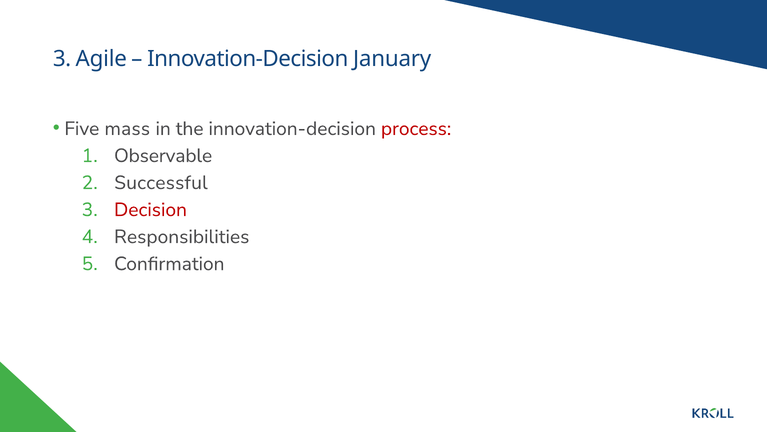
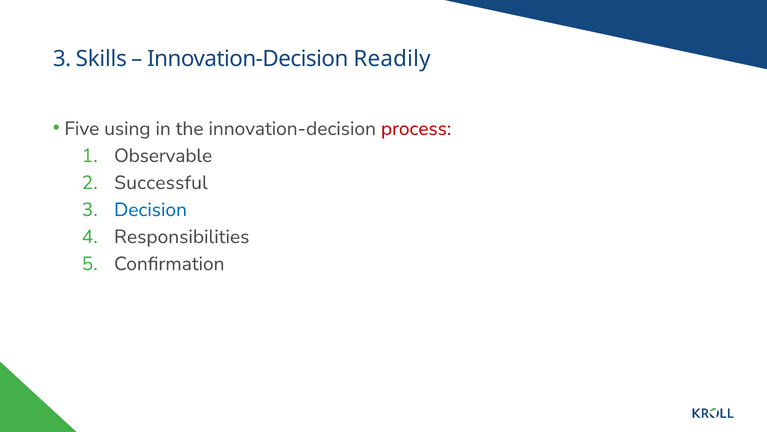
Agile: Agile -> Skills
January: January -> Readily
mass: mass -> using
Decision colour: red -> blue
